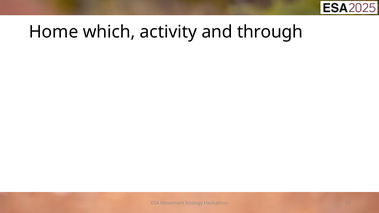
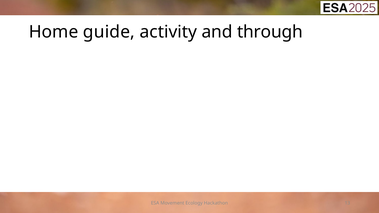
which: which -> guide
